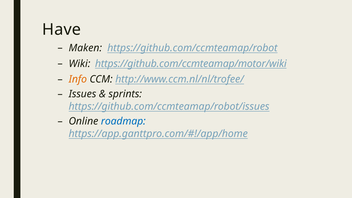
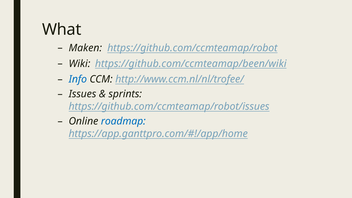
Have: Have -> What
https://github.com/ccmteamap/motor/wiki: https://github.com/ccmteamap/motor/wiki -> https://github.com/ccmteamap/been/wiki
Info colour: orange -> blue
